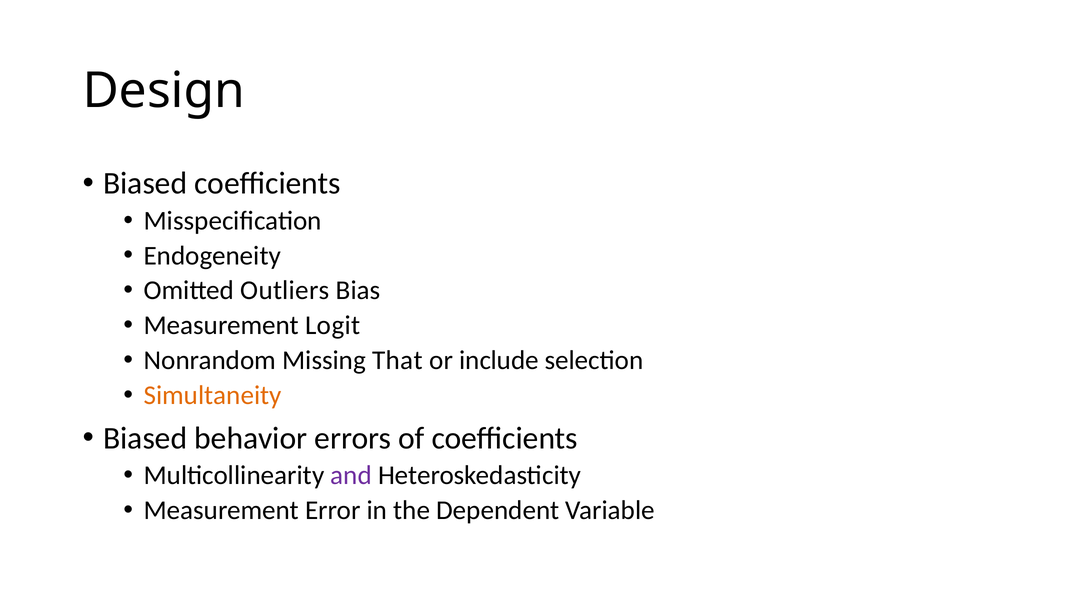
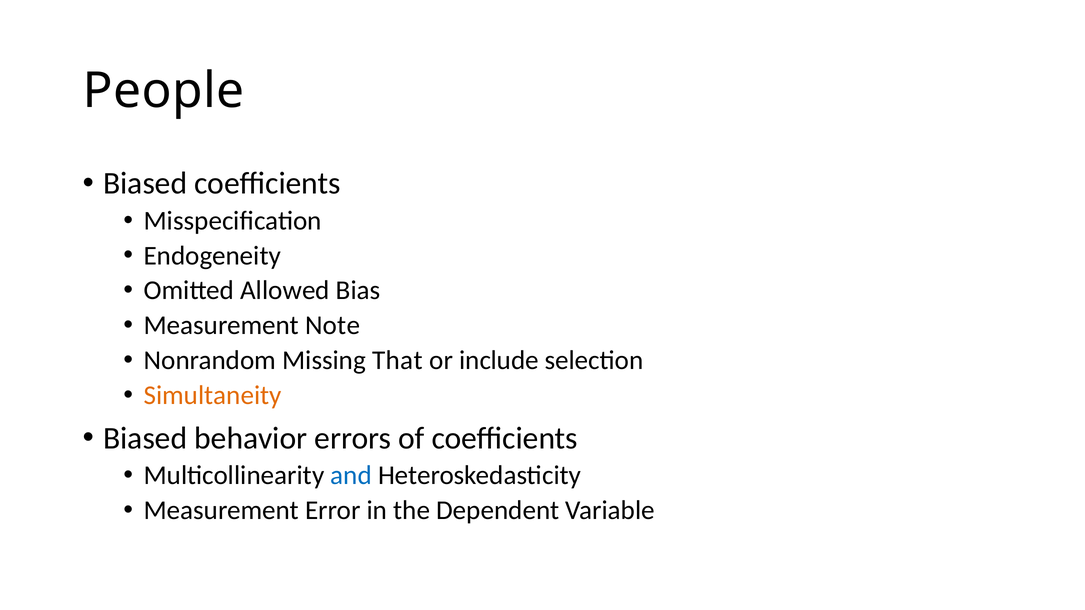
Design: Design -> People
Outliers: Outliers -> Allowed
Logit: Logit -> Note
and colour: purple -> blue
